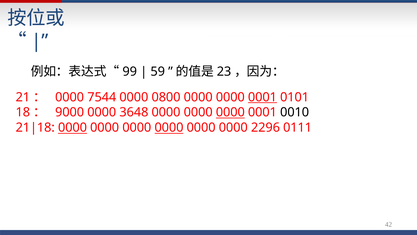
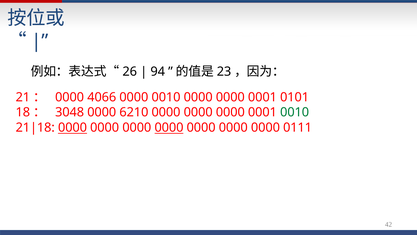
99: 99 -> 26
59: 59 -> 94
7544: 7544 -> 4066
0000 0800: 0800 -> 0010
0001 at (262, 97) underline: present -> none
9000: 9000 -> 3048
3648: 3648 -> 6210
0000 at (230, 112) underline: present -> none
0010 at (295, 112) colour: black -> green
2296 at (265, 128): 2296 -> 0000
